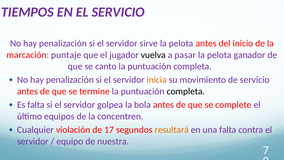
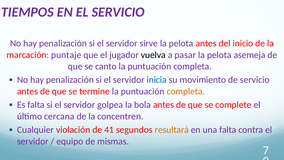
ganador: ganador -> asemeja
inicia colour: orange -> blue
completa at (186, 91) colour: black -> orange
equipos: equipos -> cercana
17: 17 -> 41
nuestra: nuestra -> mismas
